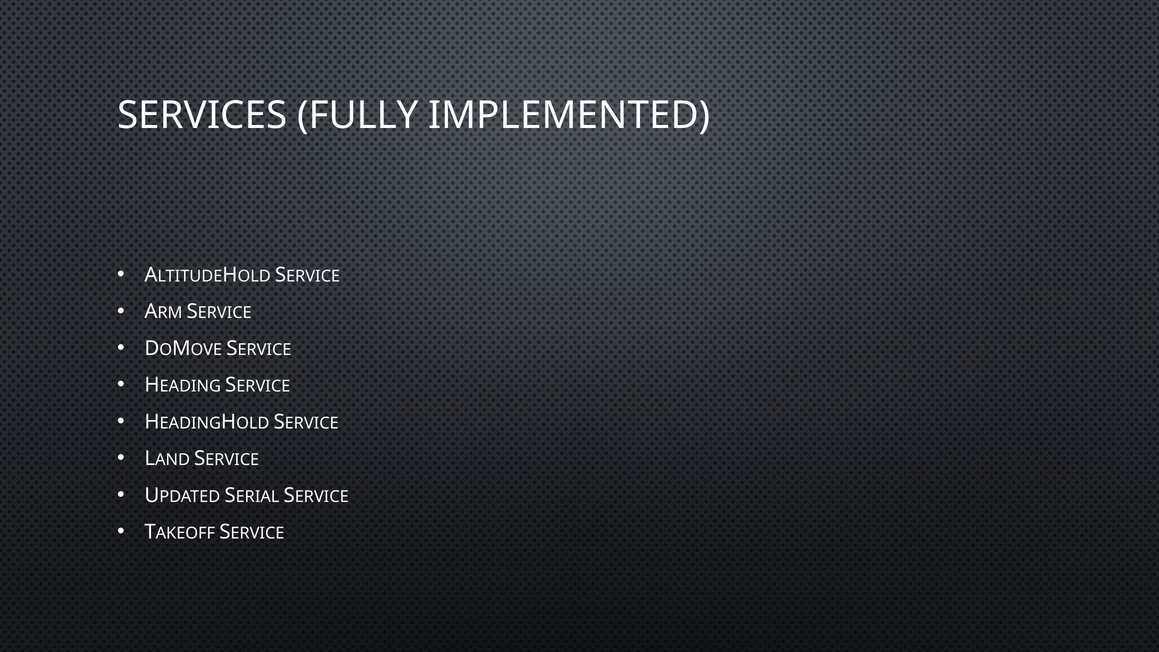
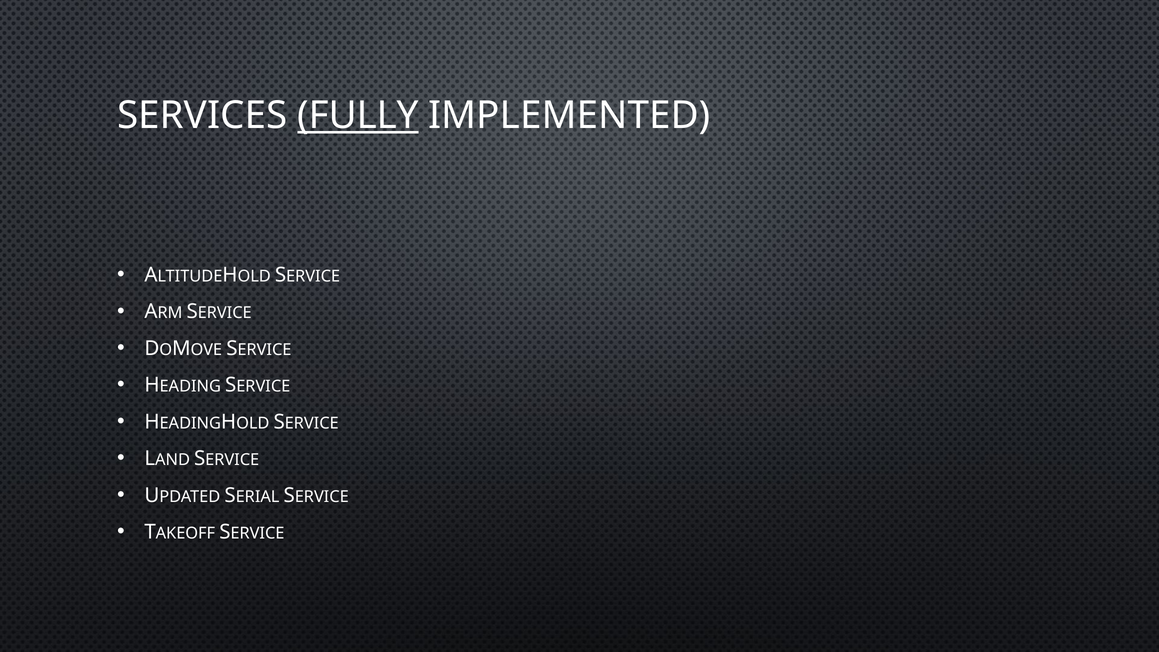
FULLY underline: none -> present
